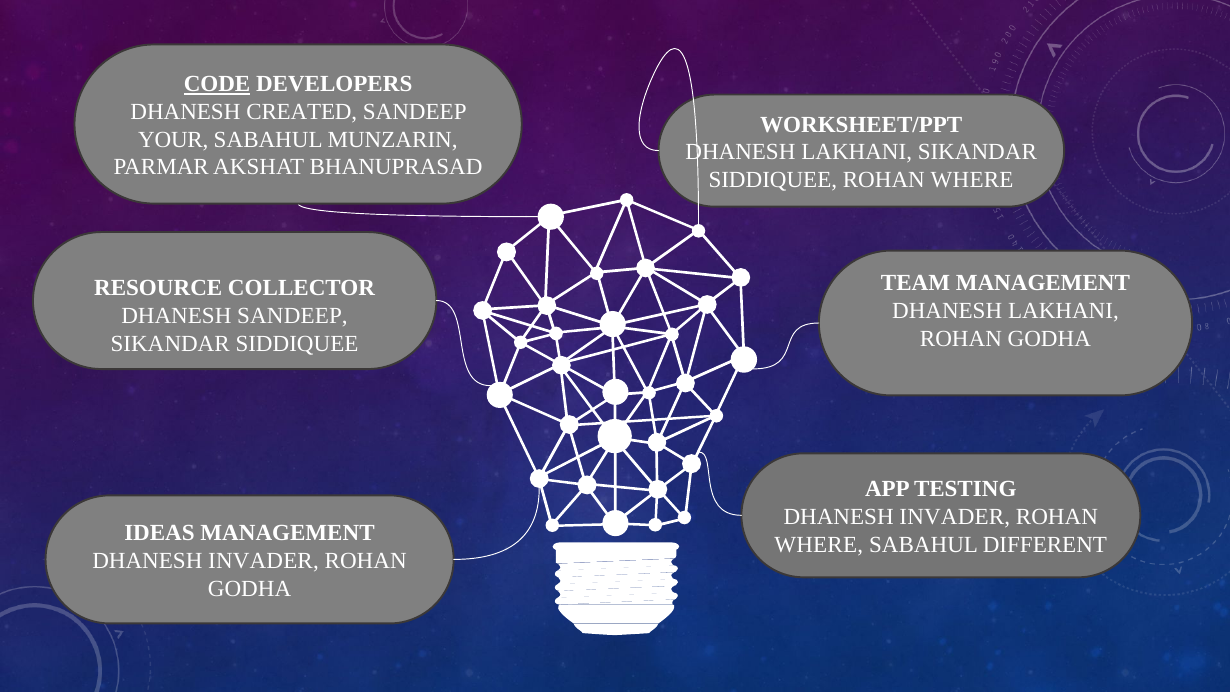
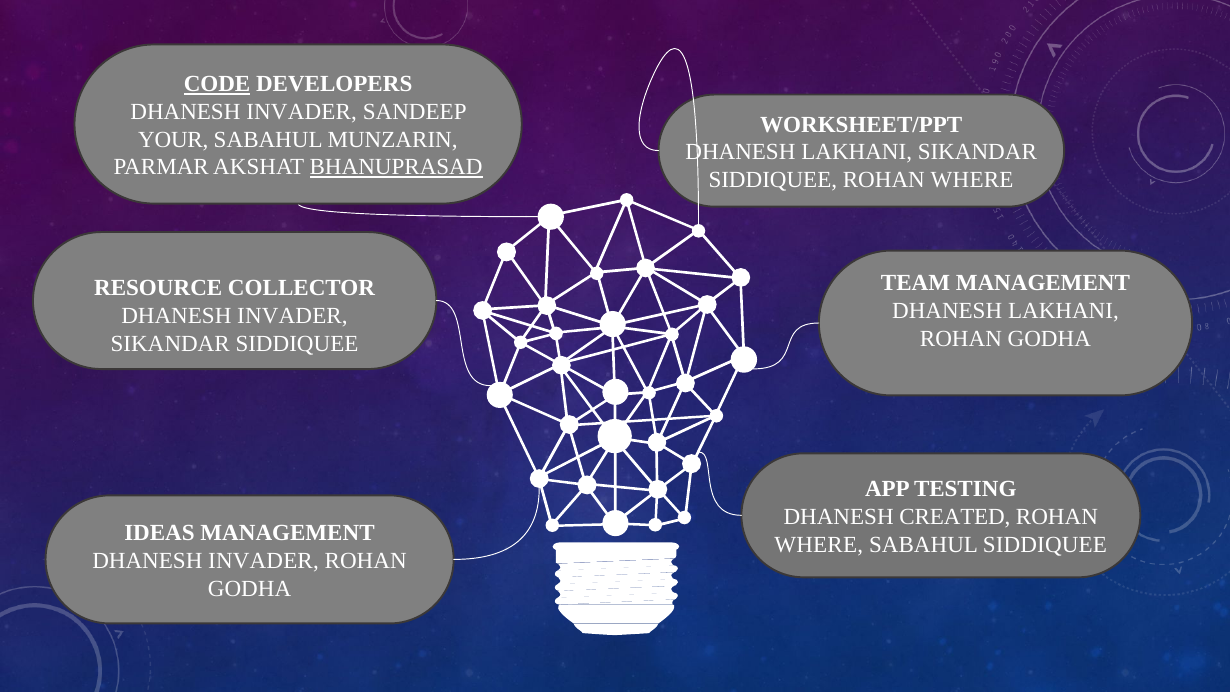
CREATED at (302, 112): CREATED -> INVADER
BHANUPRASAD underline: none -> present
SANDEEP at (292, 316): SANDEEP -> INVADER
INVADER at (955, 517): INVADER -> CREATED
SABAHUL DIFFERENT: DIFFERENT -> SIDDIQUEE
